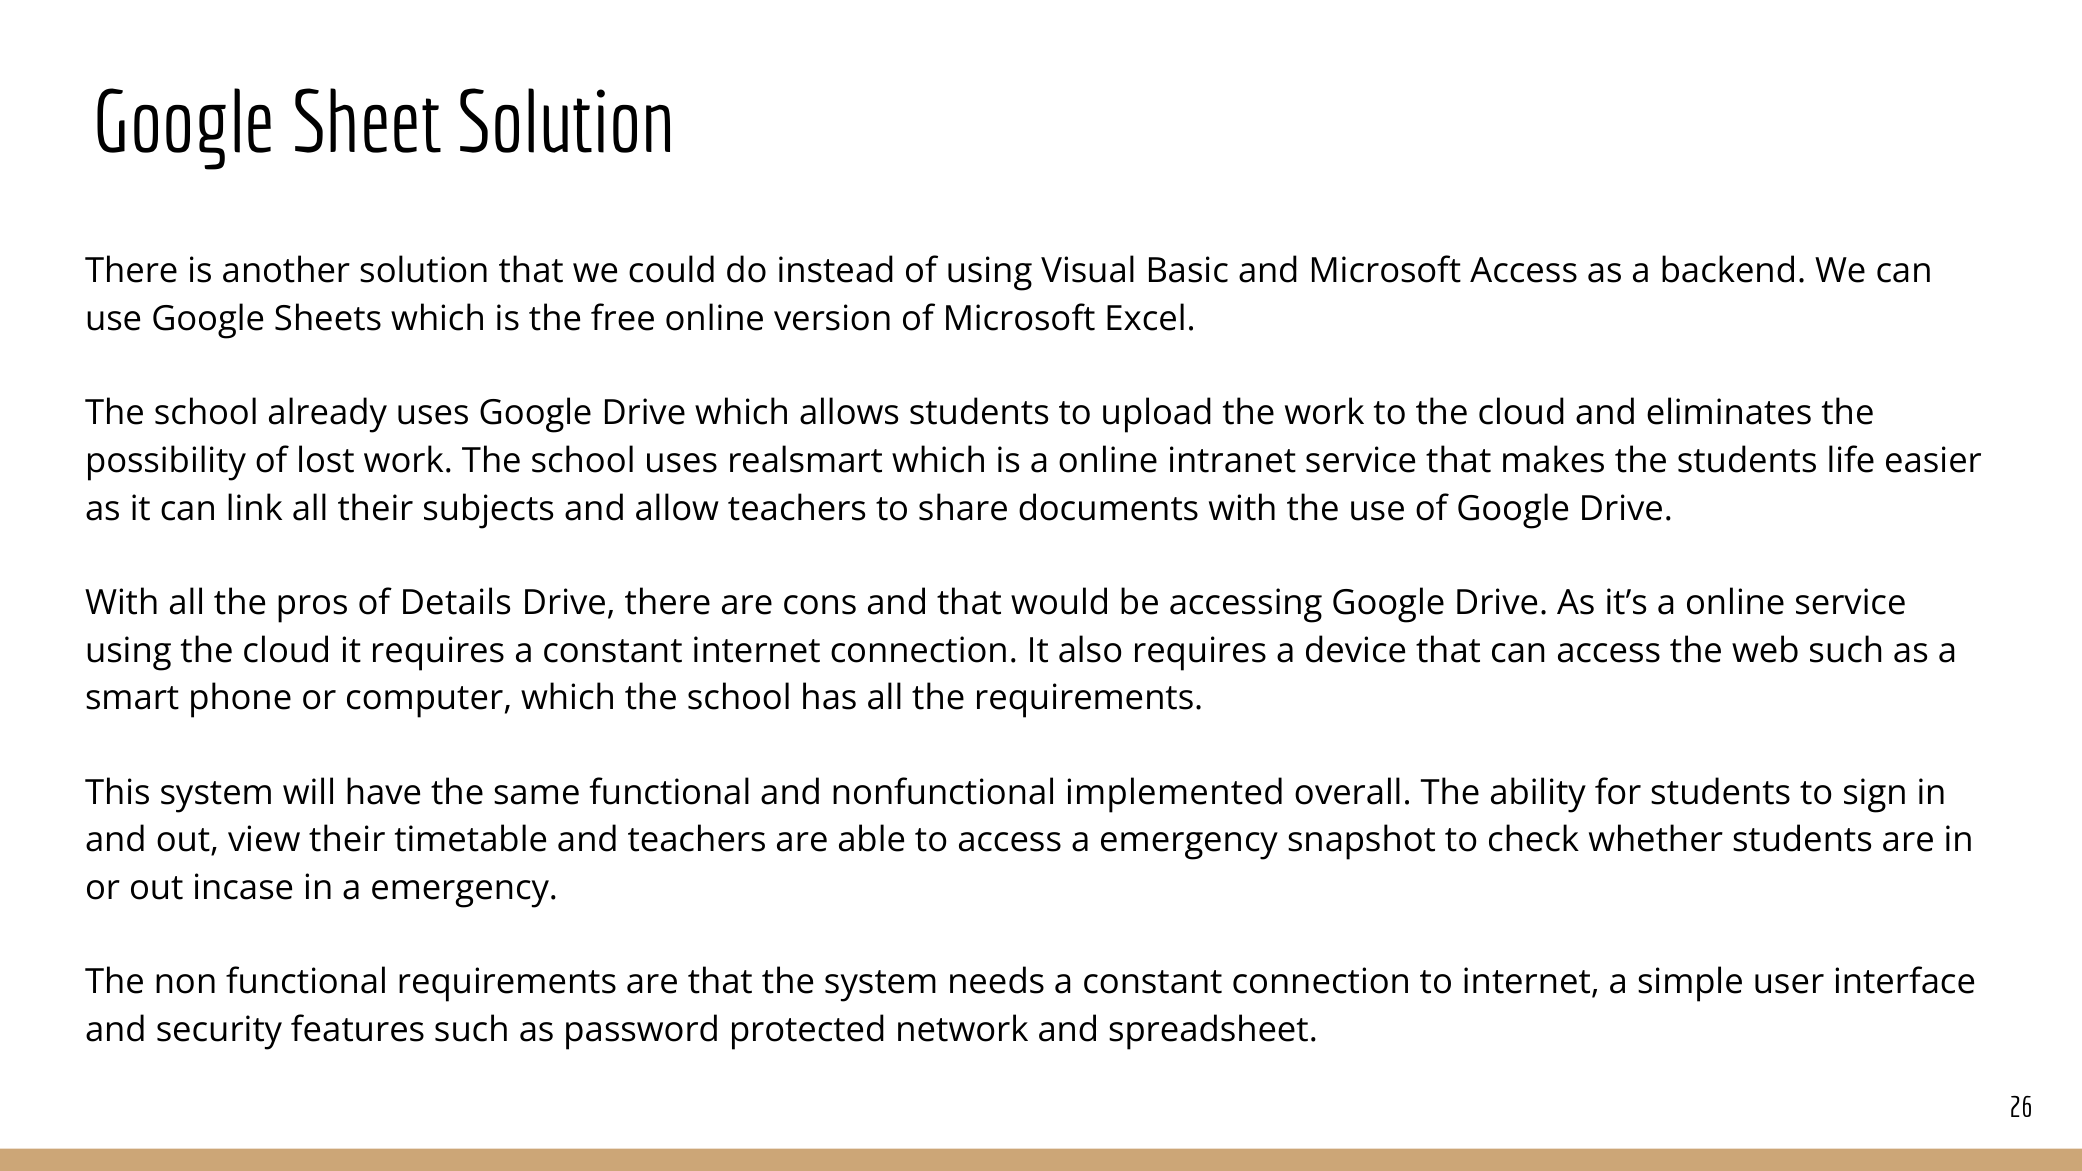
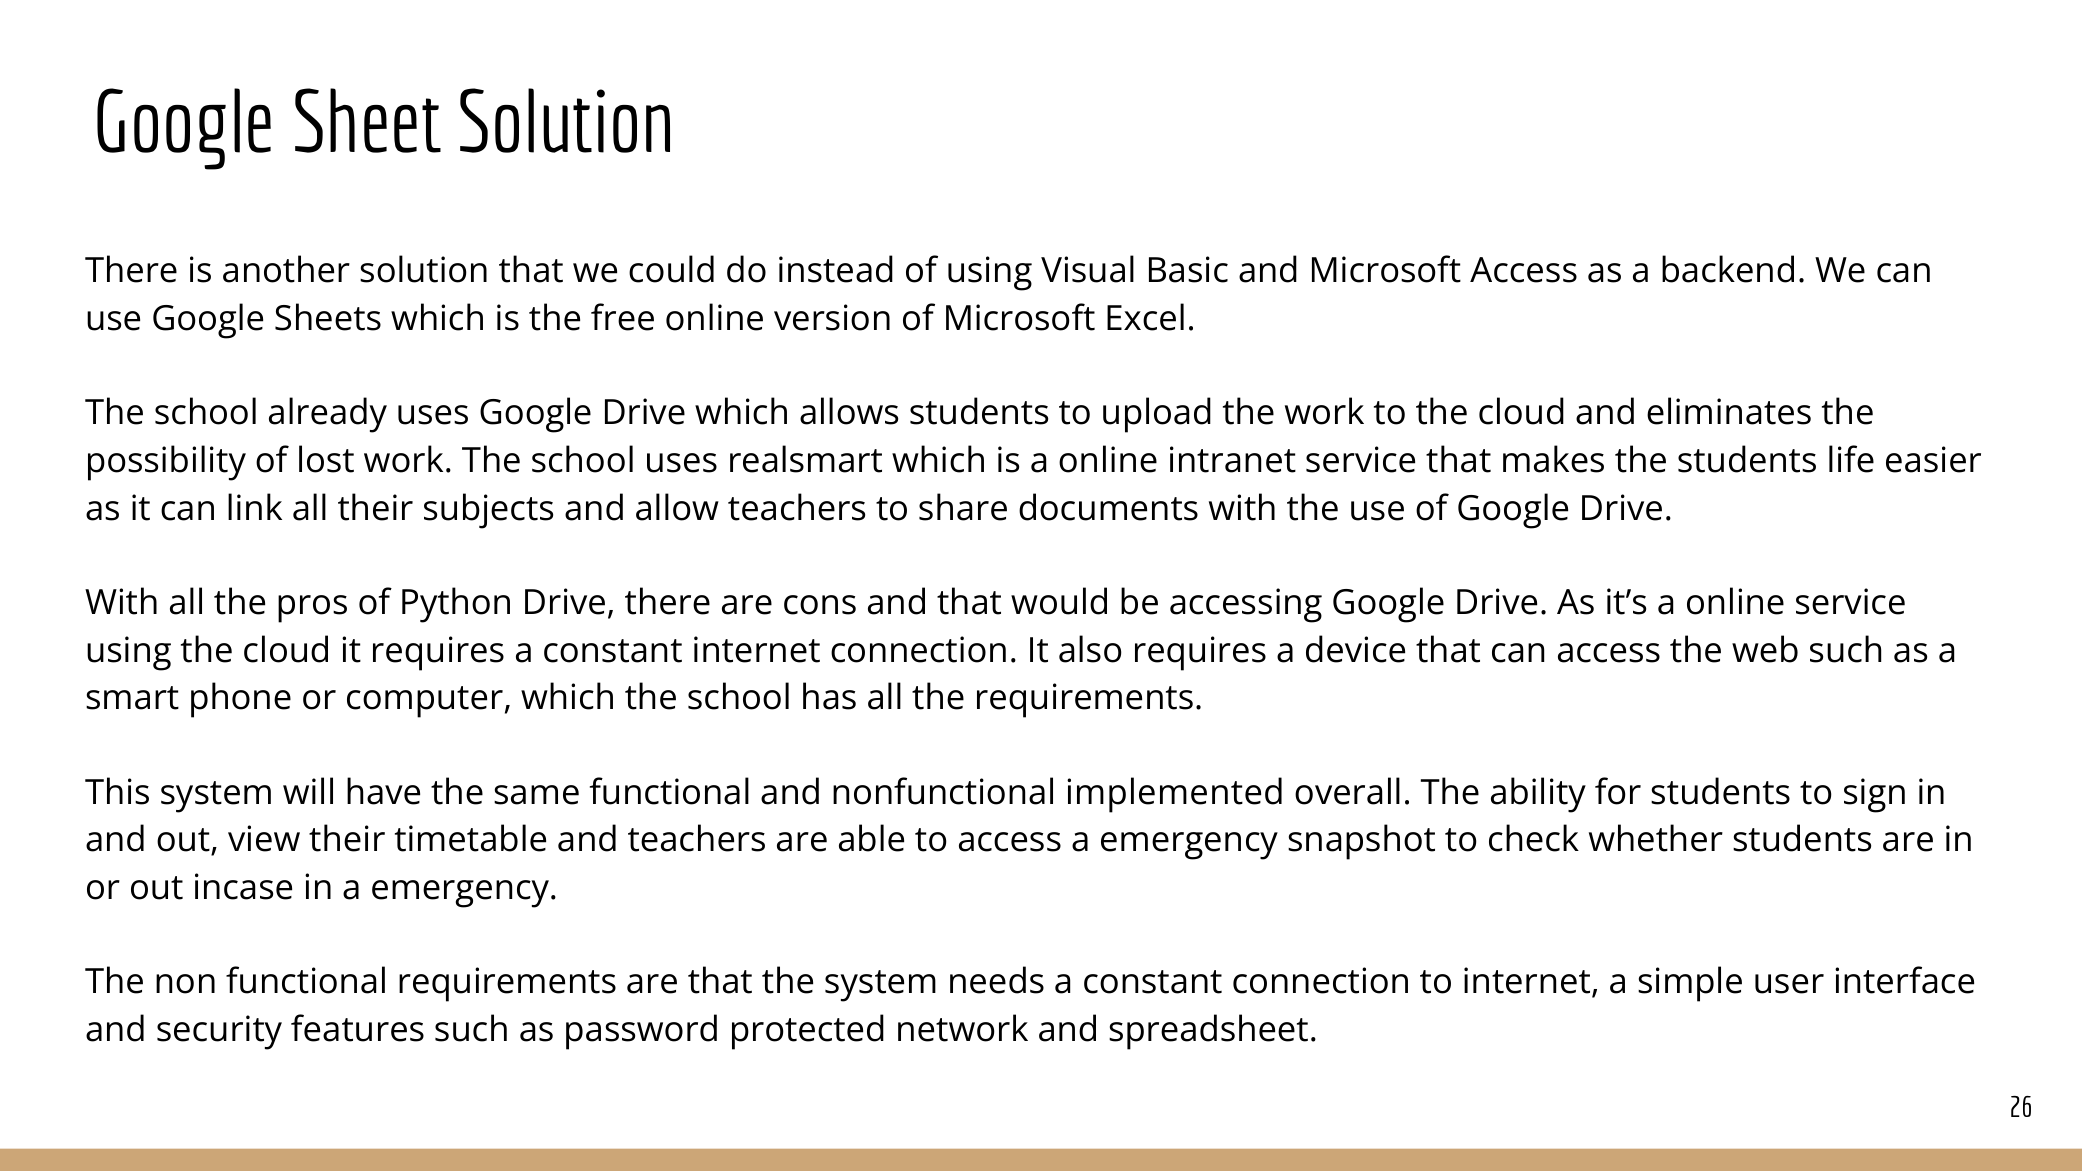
Details: Details -> Python
